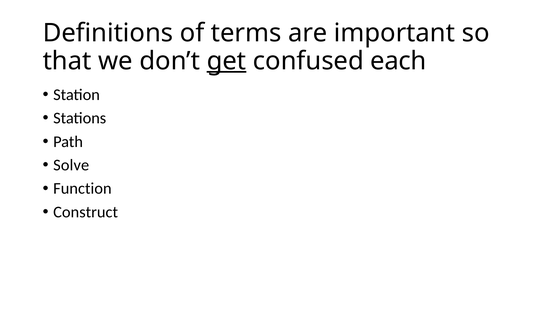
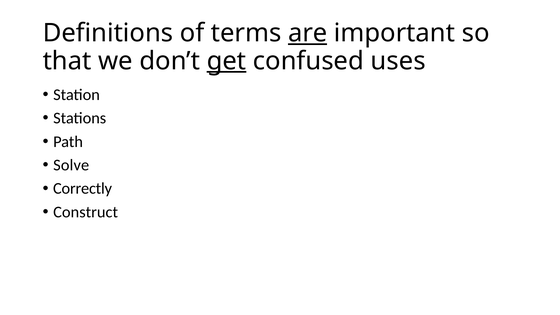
are underline: none -> present
each: each -> uses
Function: Function -> Correctly
